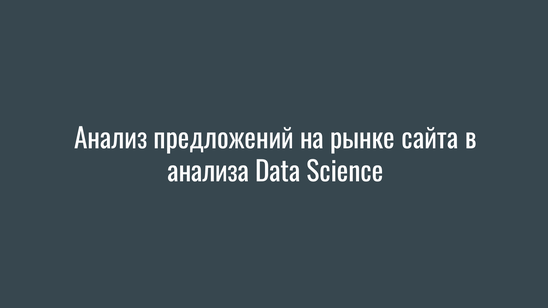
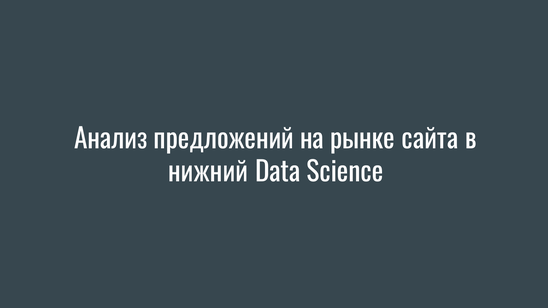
анализа: анализа -> нижний
